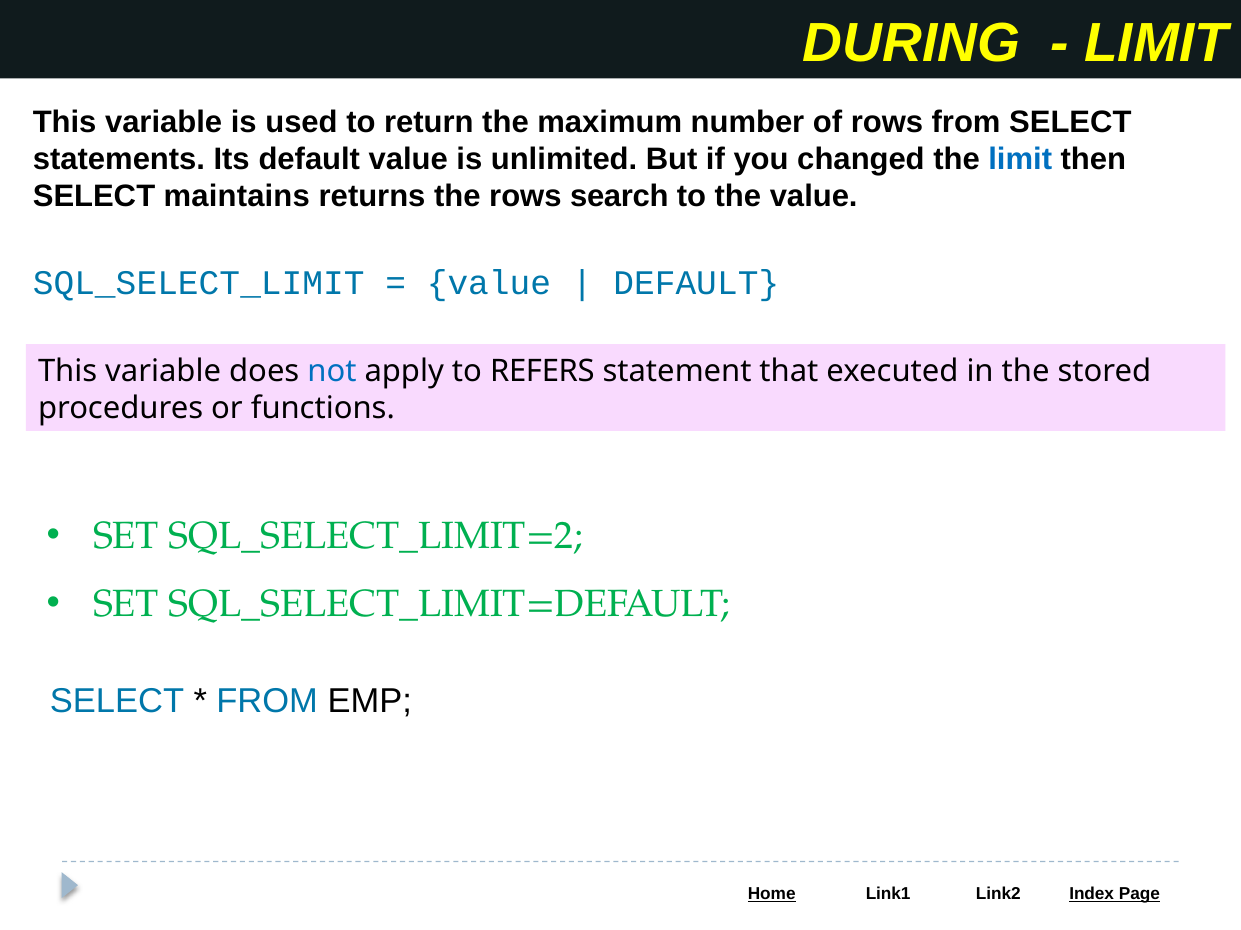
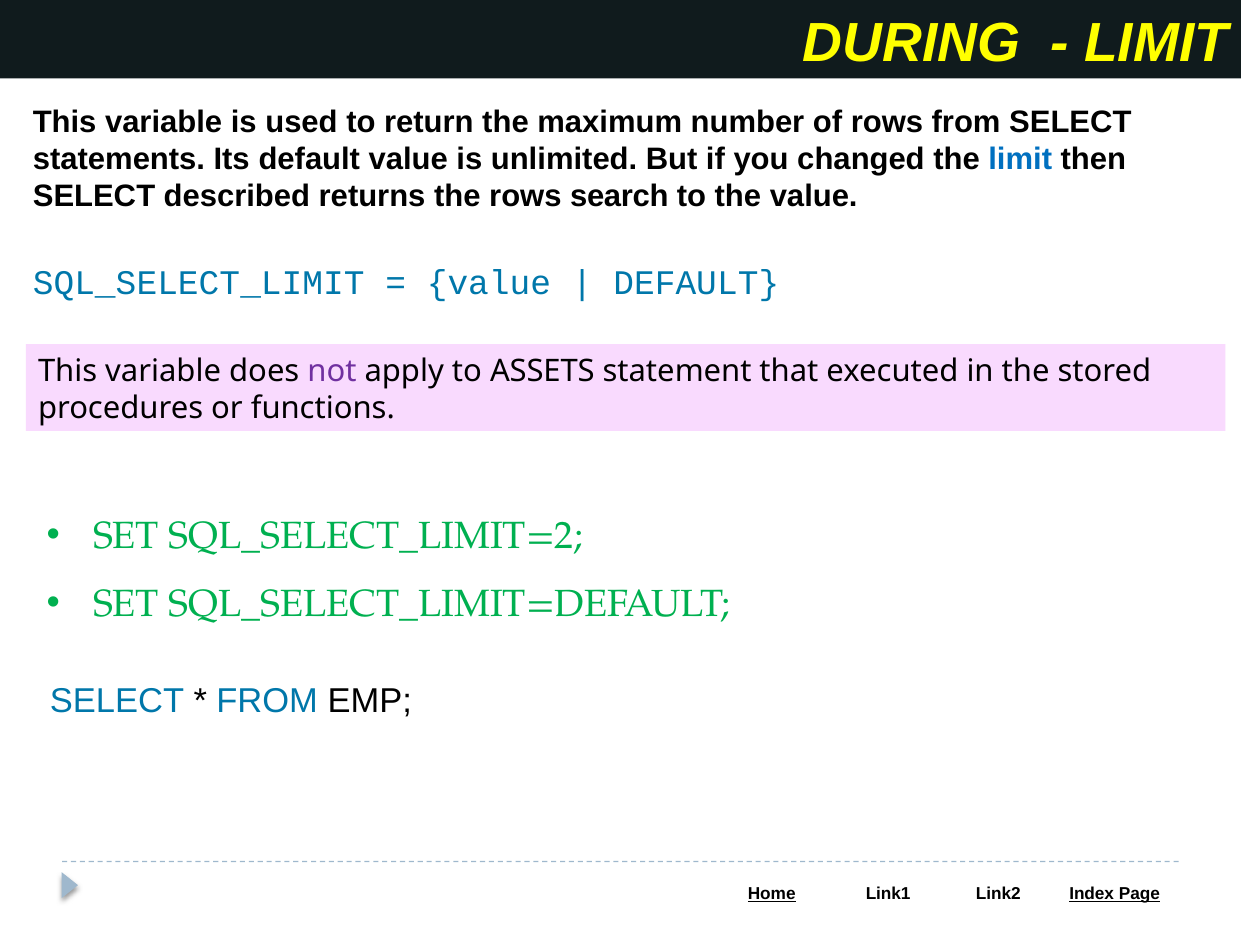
maintains: maintains -> described
not colour: blue -> purple
REFERS: REFERS -> ASSETS
